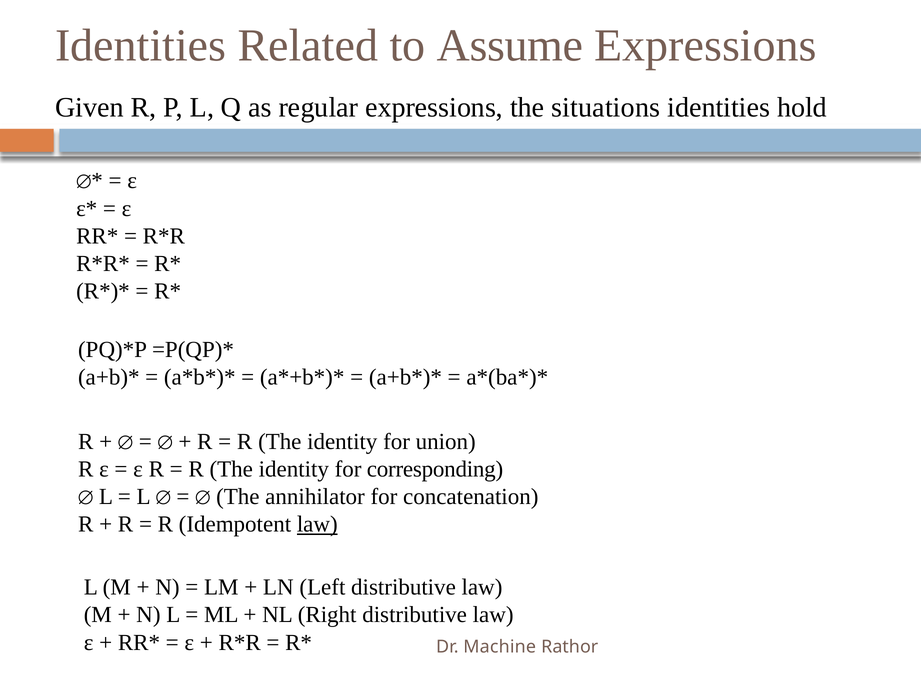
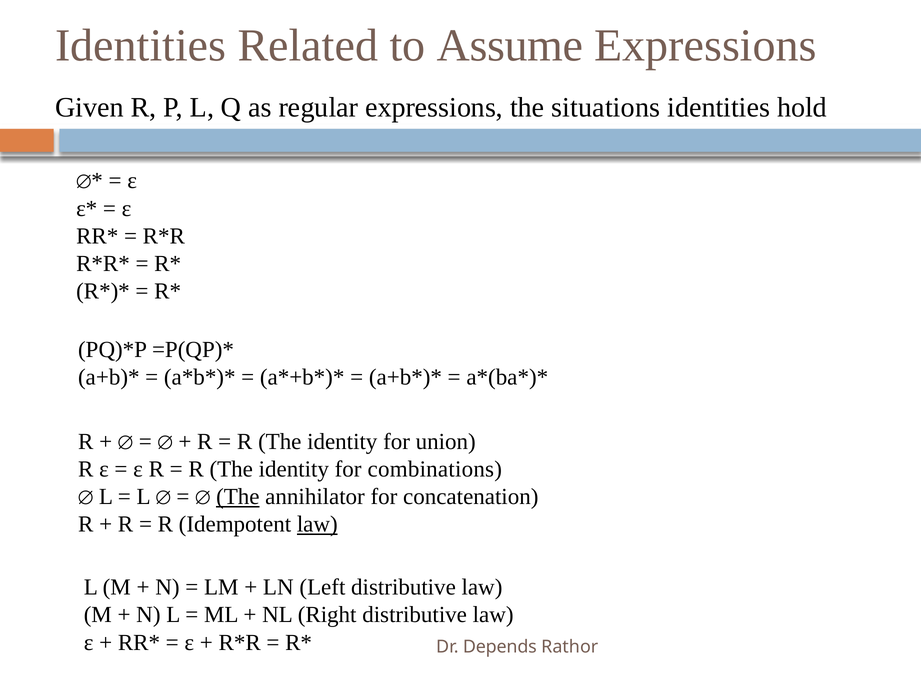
corresponding: corresponding -> combinations
The at (238, 497) underline: none -> present
Machine: Machine -> Depends
